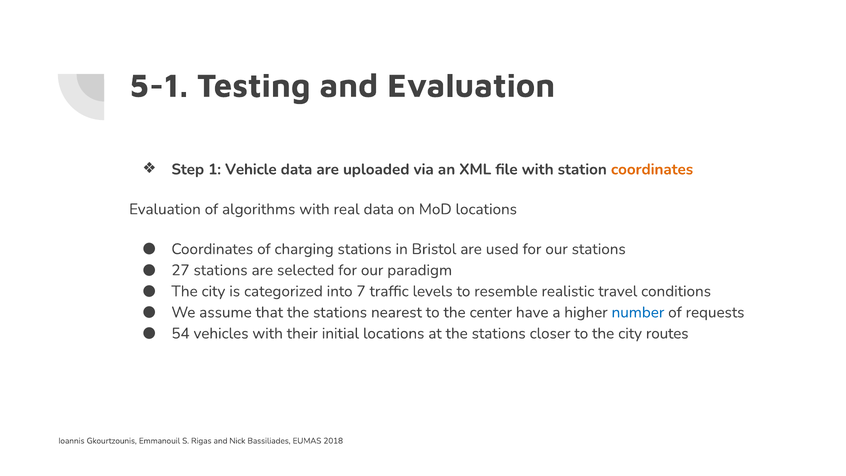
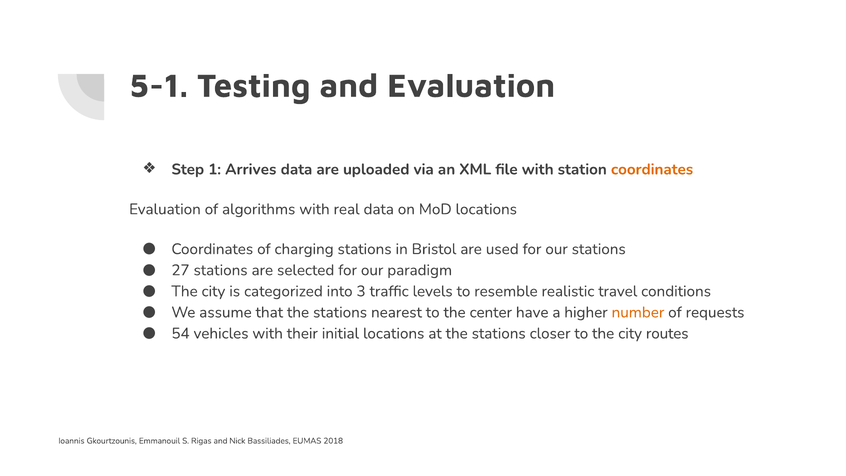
Vehicle: Vehicle -> Arrives
7: 7 -> 3
number colour: blue -> orange
